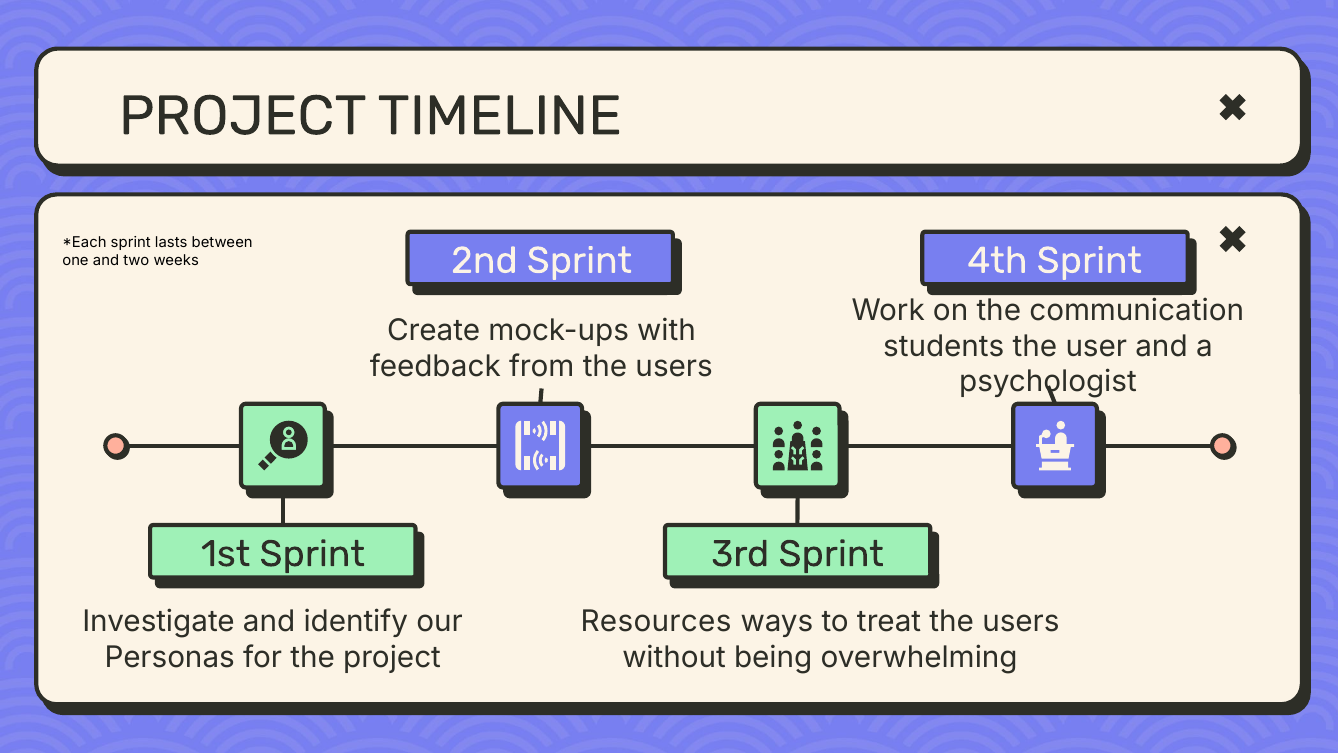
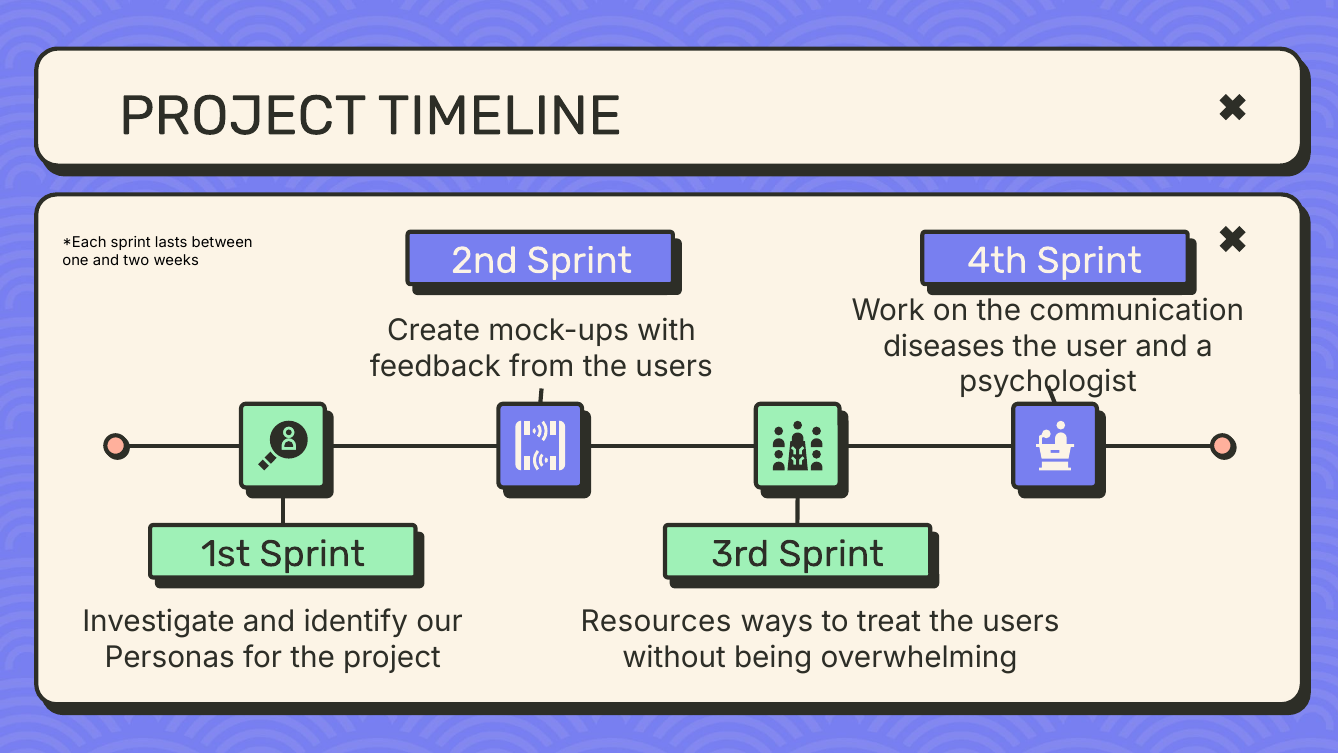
students: students -> diseases
